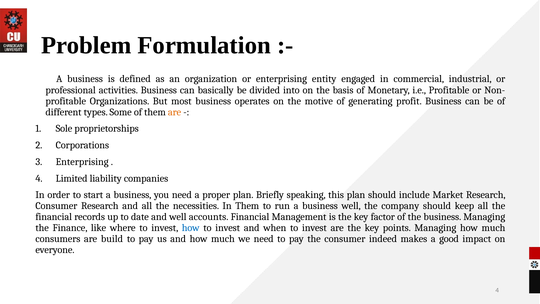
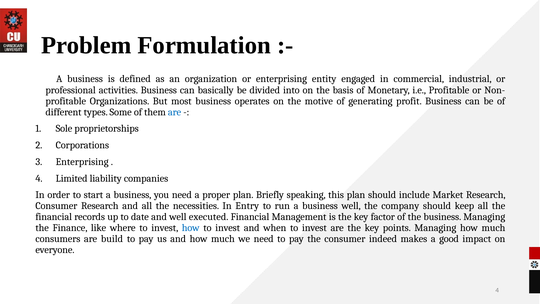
are at (175, 112) colour: orange -> blue
In Them: Them -> Entry
accounts: accounts -> executed
